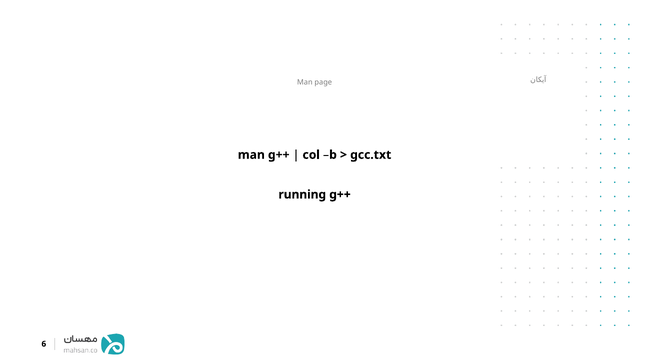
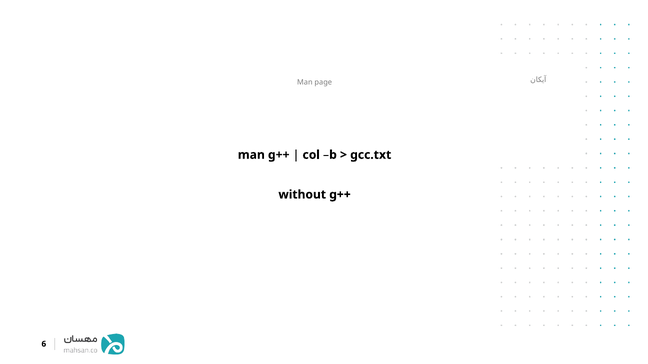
running: running -> without
